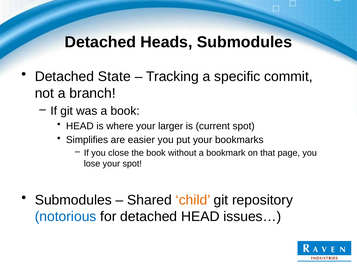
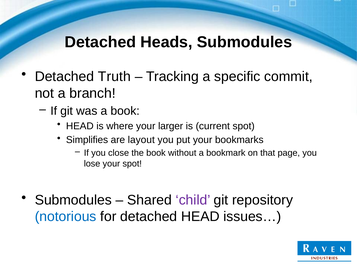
State: State -> Truth
easier: easier -> layout
child colour: orange -> purple
